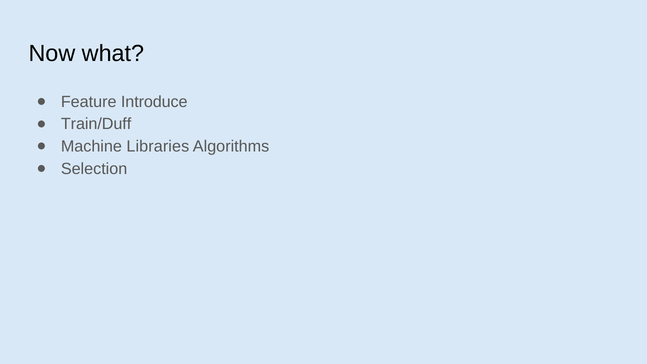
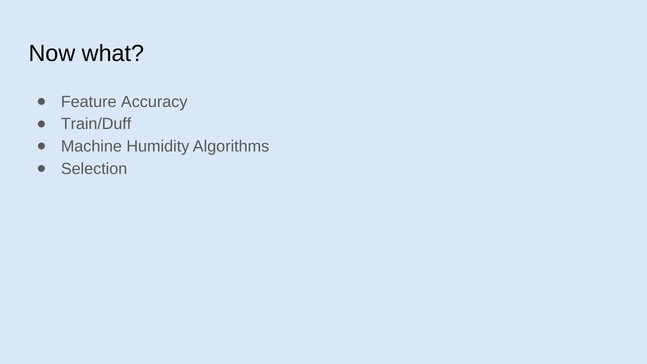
Introduce: Introduce -> Accuracy
Libraries: Libraries -> Humidity
